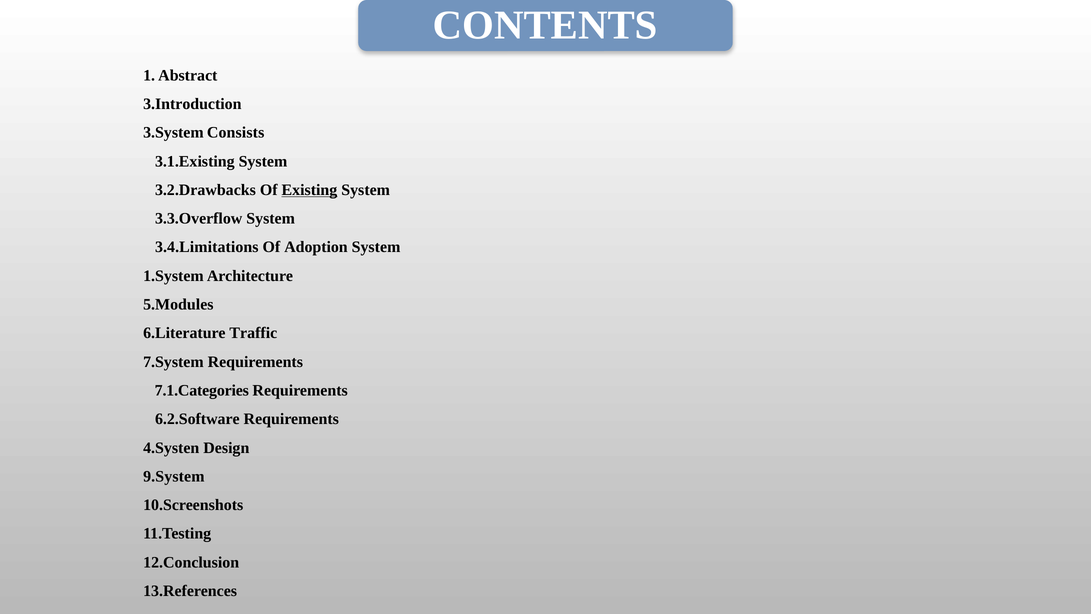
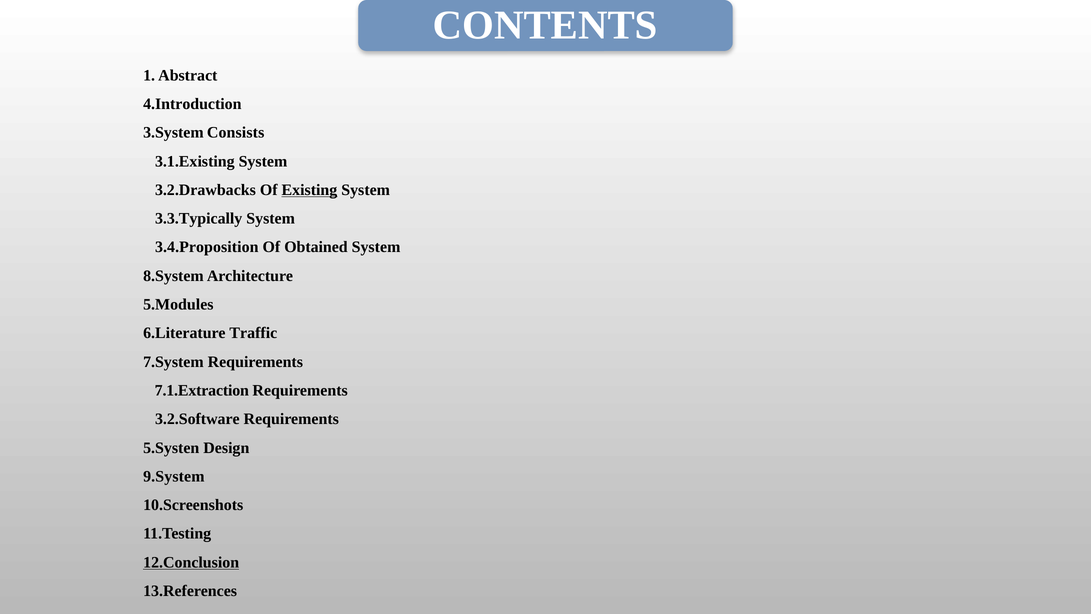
3.Introduction: 3.Introduction -> 4.Introduction
3.3.Overflow: 3.3.Overflow -> 3.3.Typically
3.4.Limitations: 3.4.Limitations -> 3.4.Proposition
Adoption: Adoption -> Obtained
1.System: 1.System -> 8.System
7.1.Categories: 7.1.Categories -> 7.1.Extraction
6.2.Software: 6.2.Software -> 3.2.Software
4.Systen: 4.Systen -> 5.Systen
12.Conclusion underline: none -> present
